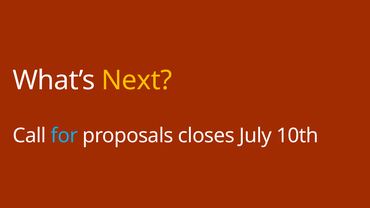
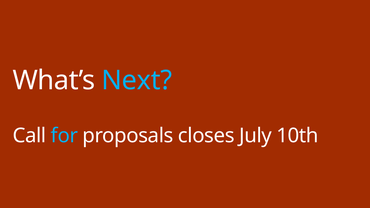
Next colour: yellow -> light blue
